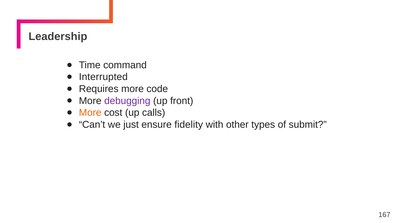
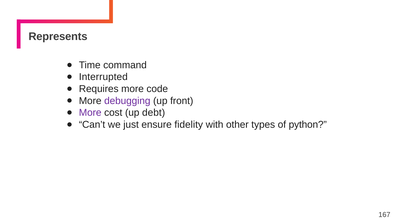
Leadership: Leadership -> Represents
More at (90, 113) colour: orange -> purple
calls: calls -> debt
submit: submit -> python
